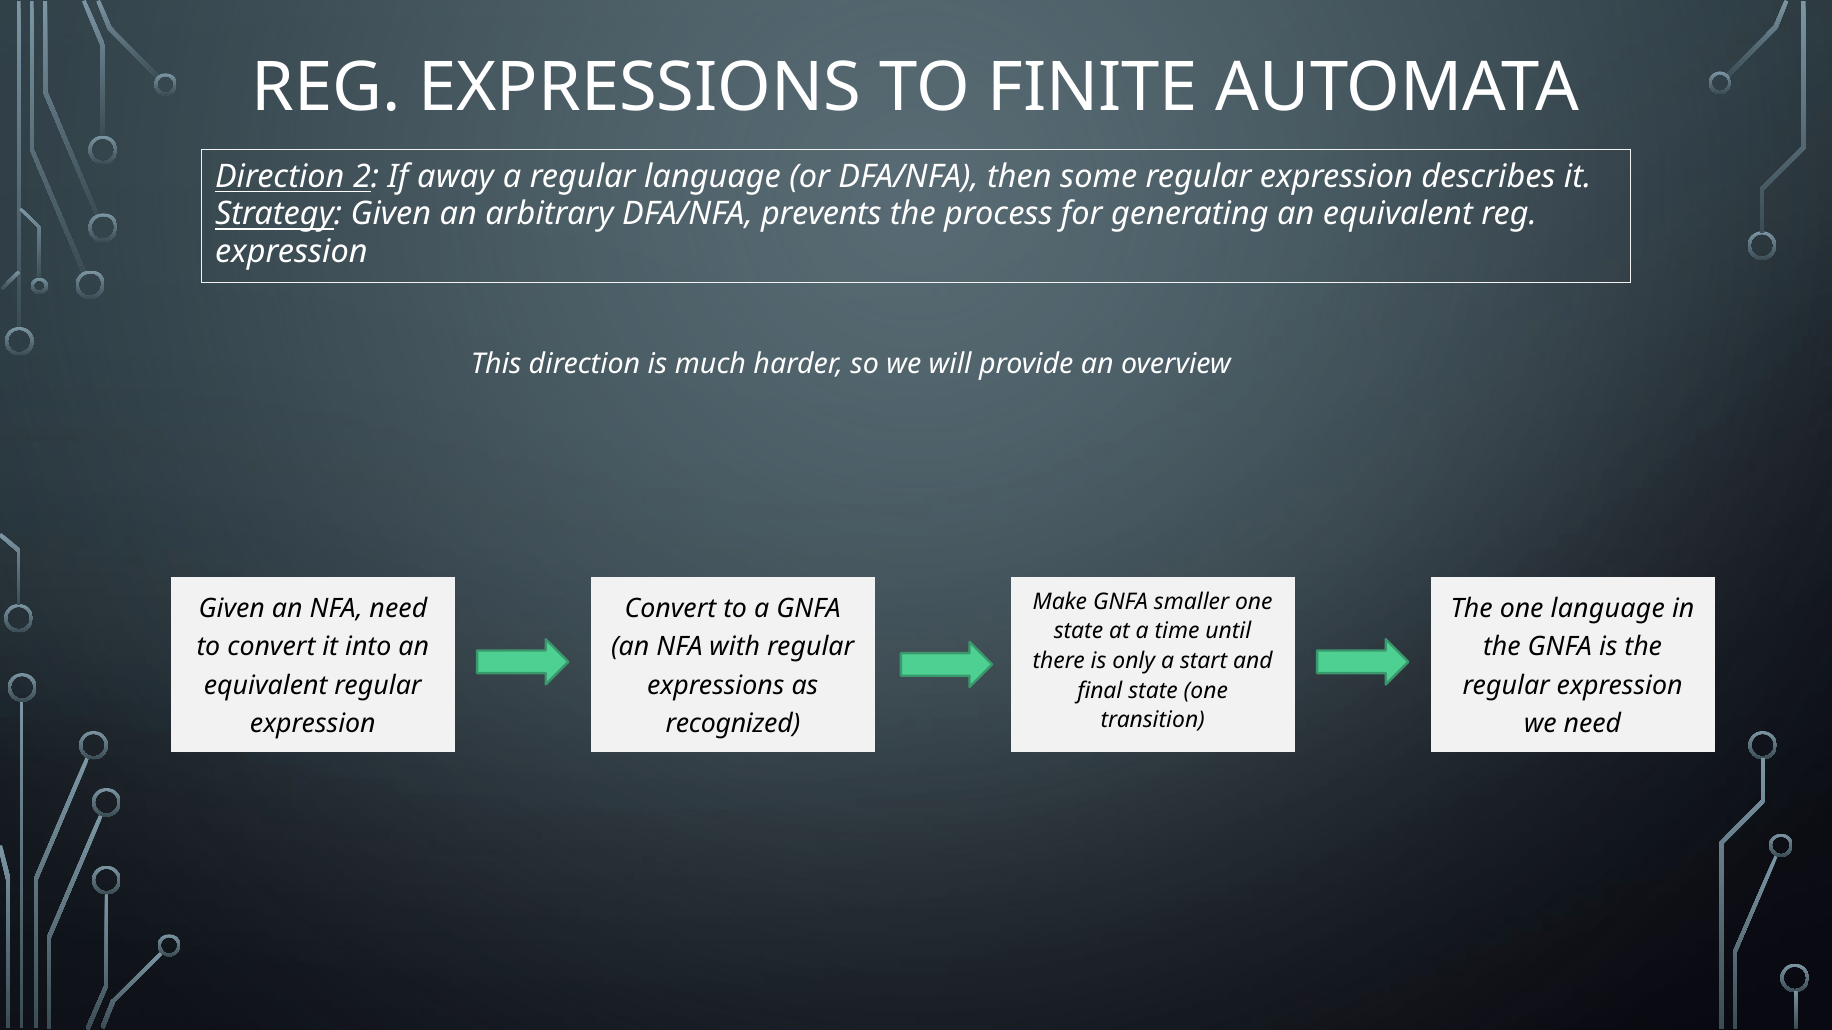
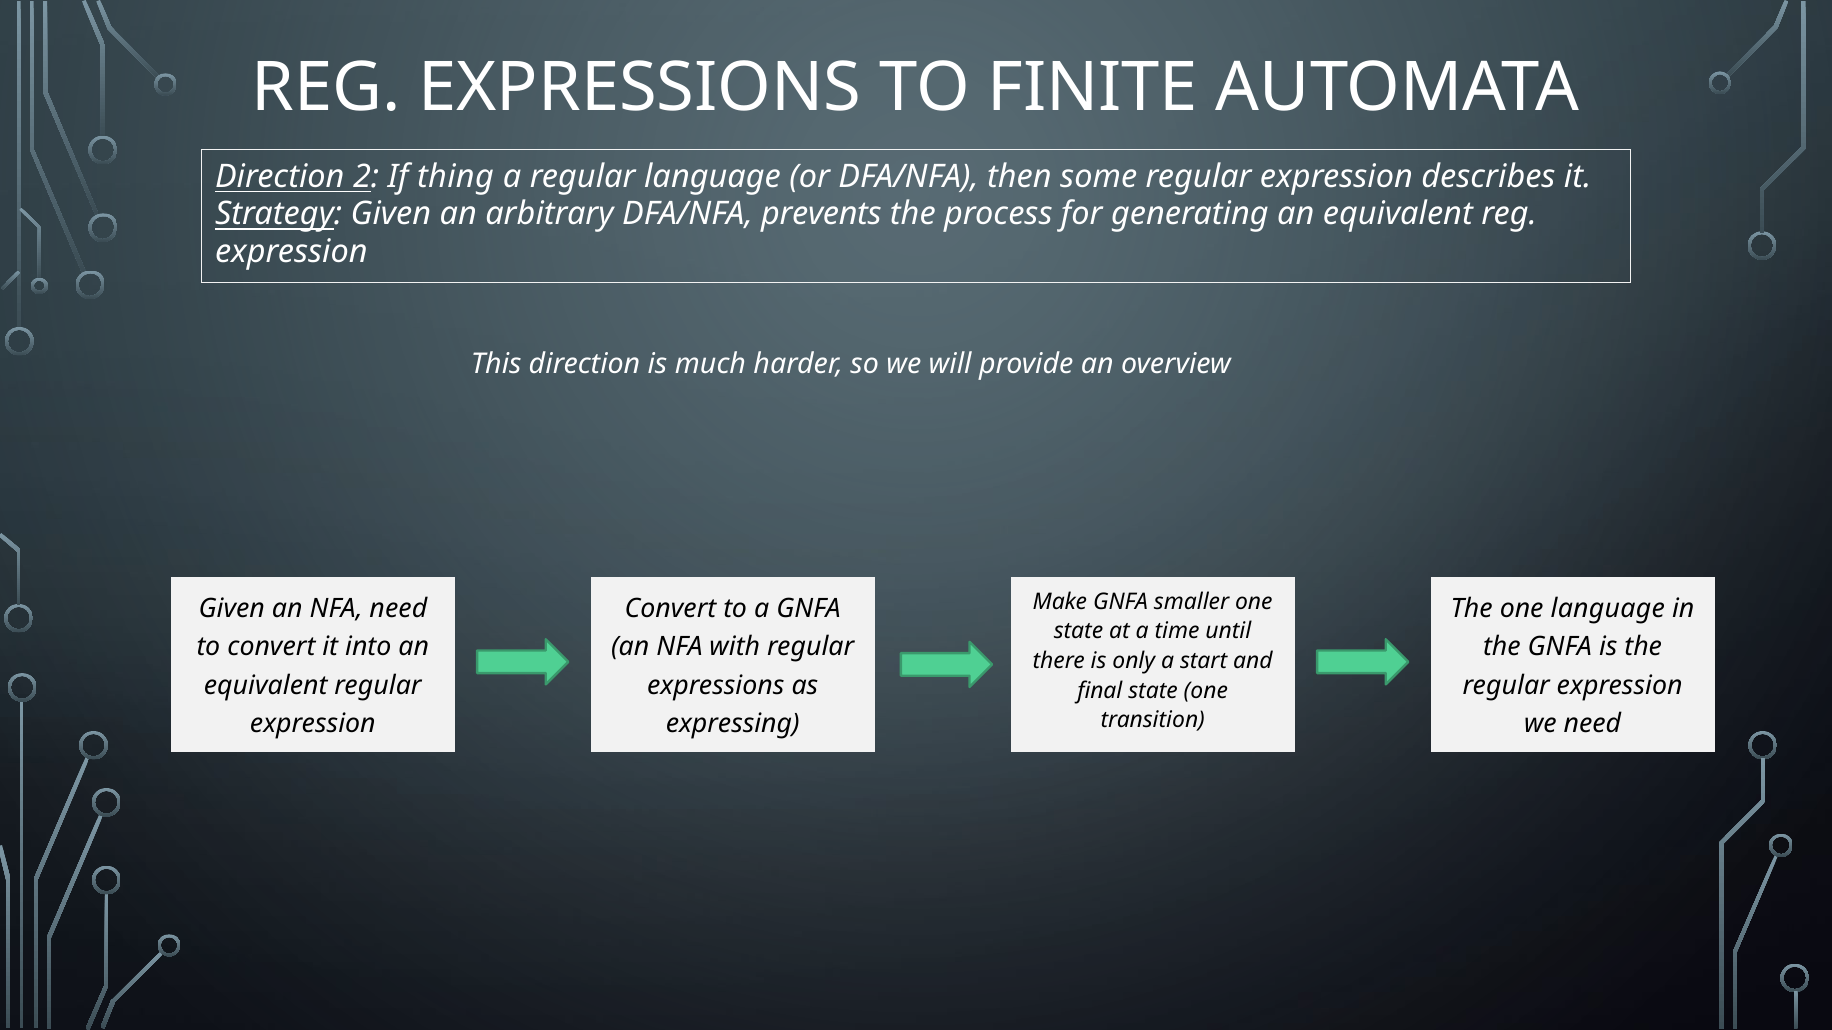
away: away -> thing
recognized: recognized -> expressing
